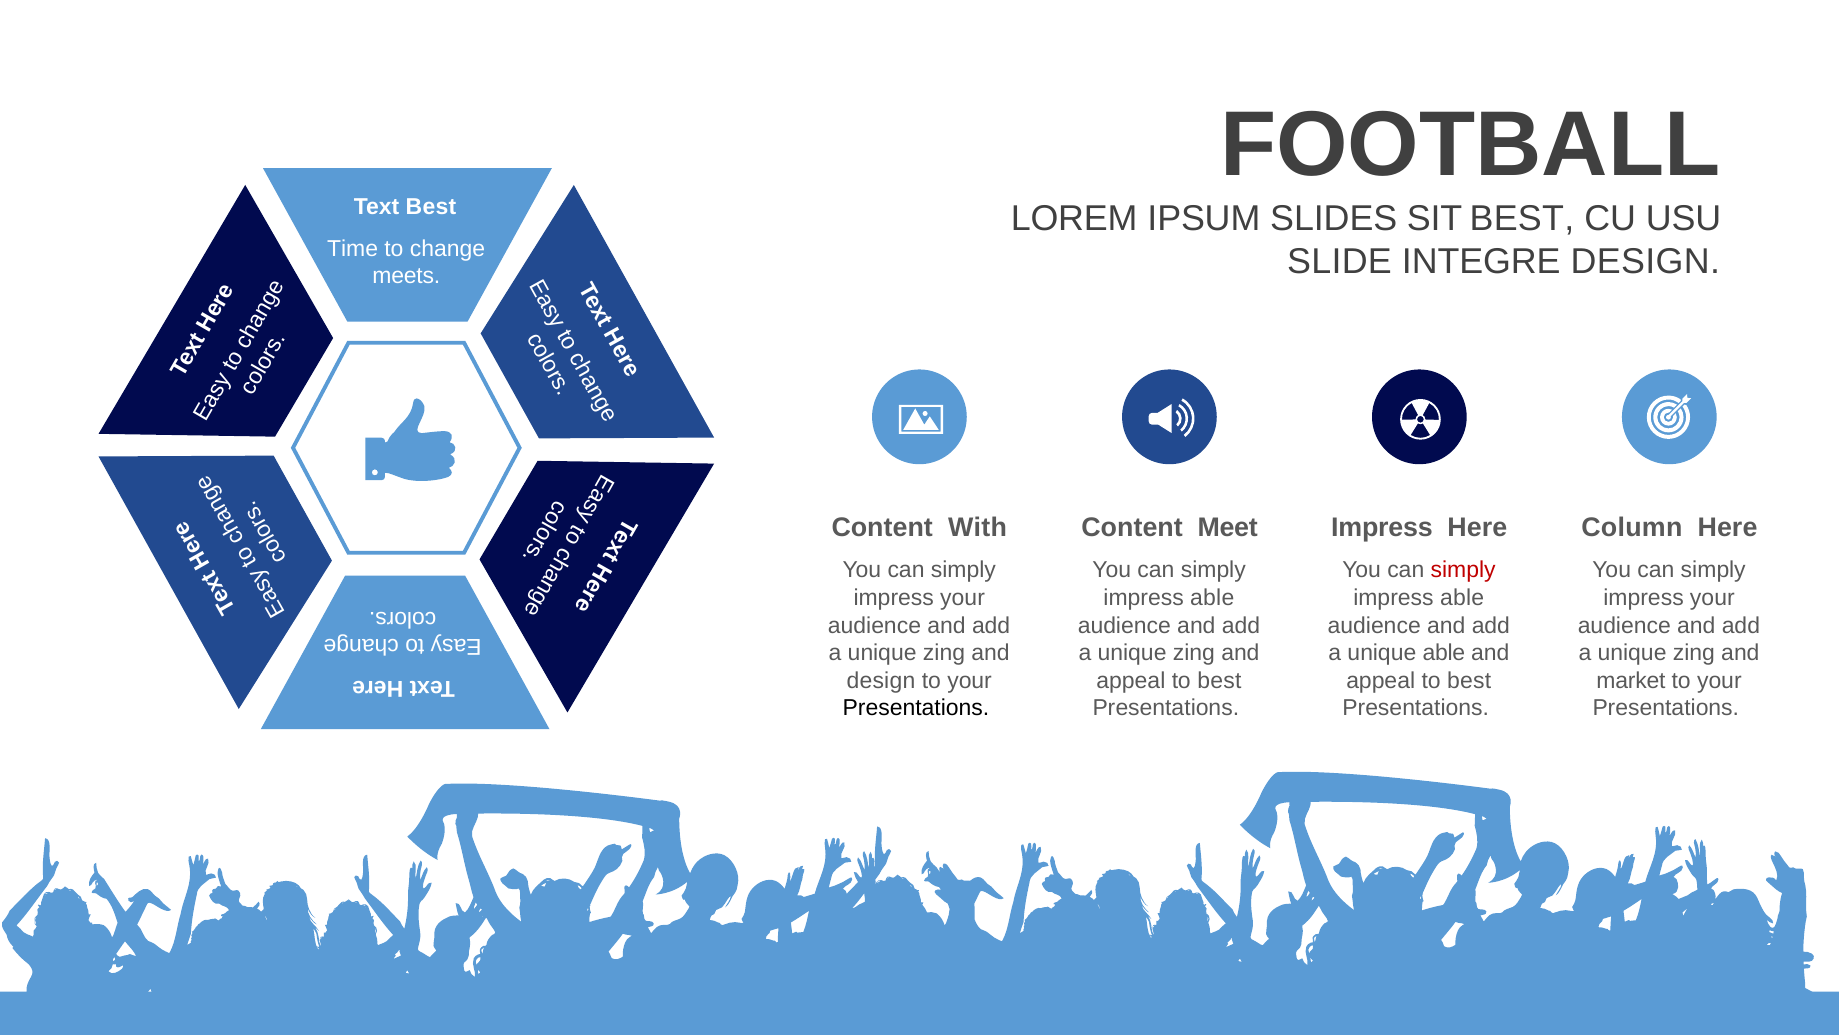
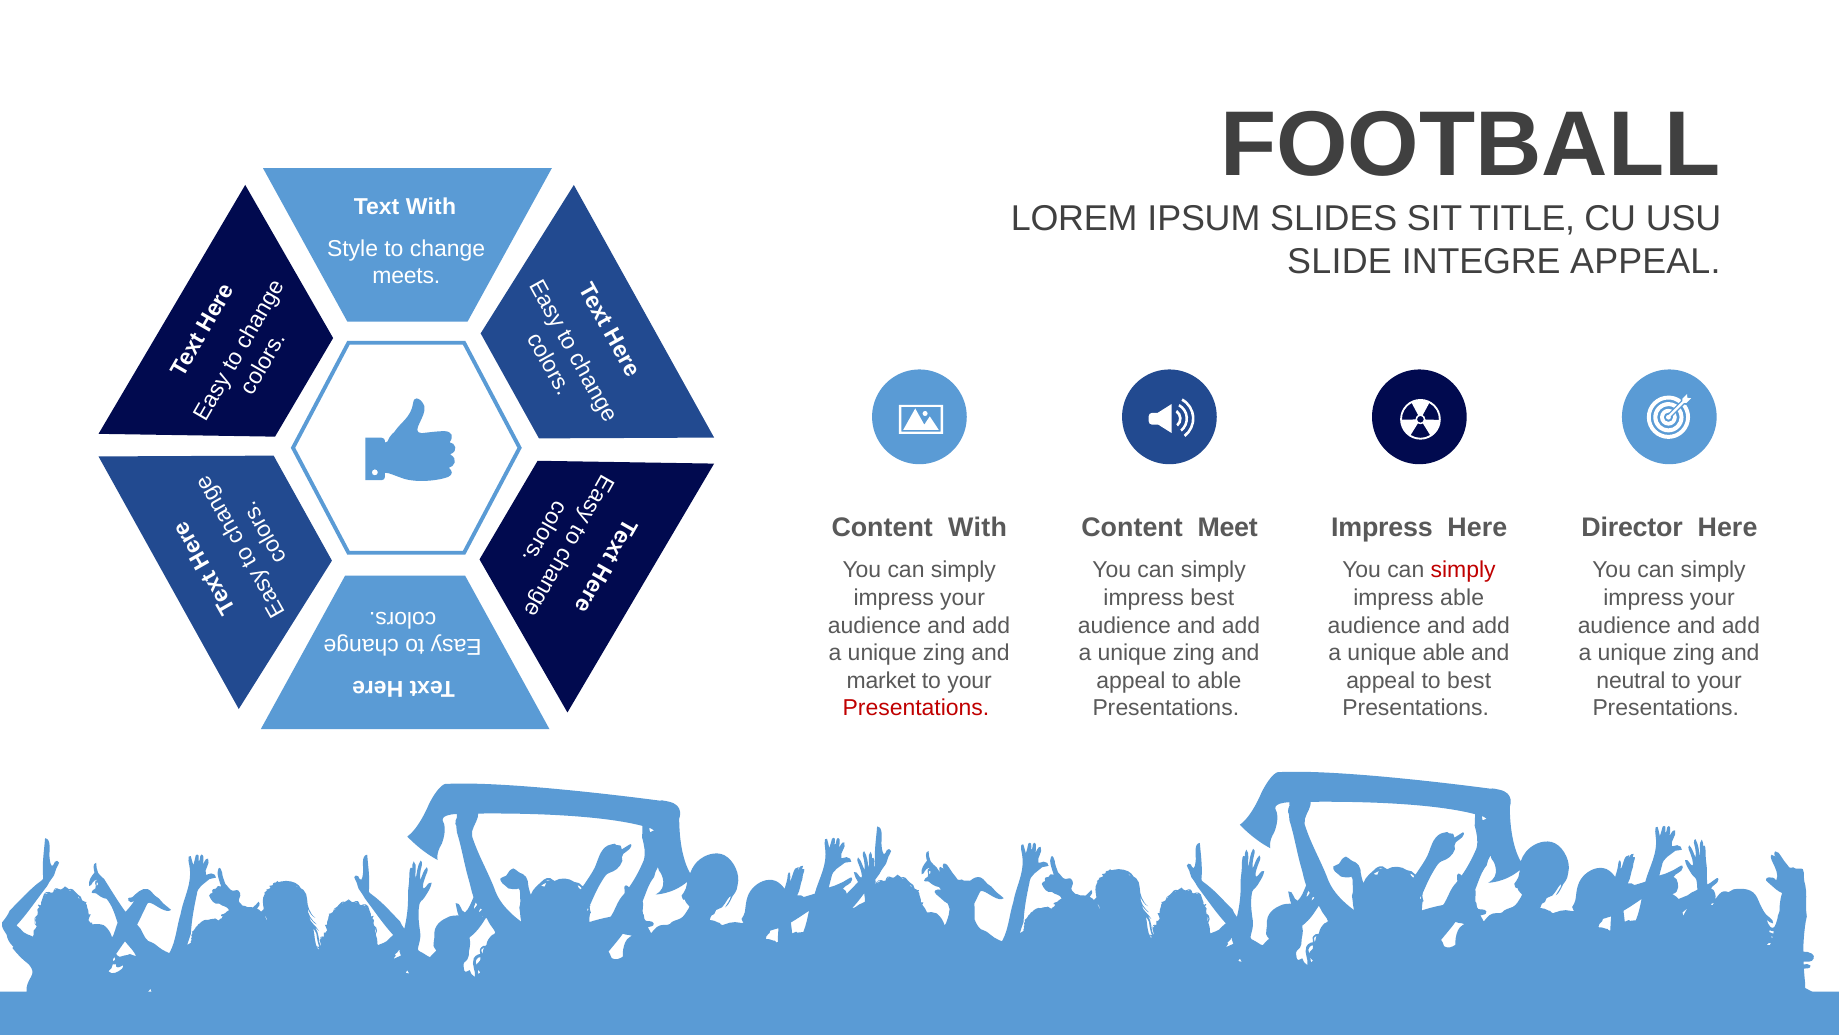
Text Best: Best -> With
SIT BEST: BEST -> TITLE
Time: Time -> Style
INTEGRE DESIGN: DESIGN -> APPEAL
Column: Column -> Director
able at (1212, 597): able -> best
design at (881, 680): design -> market
best at (1219, 680): best -> able
market: market -> neutral
Presentations at (916, 708) colour: black -> red
